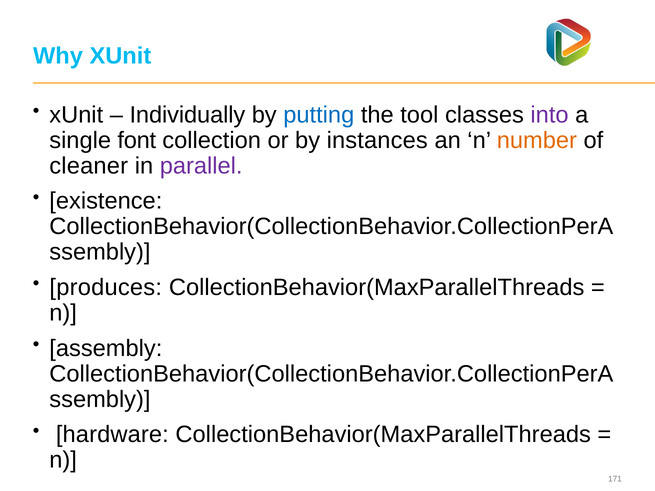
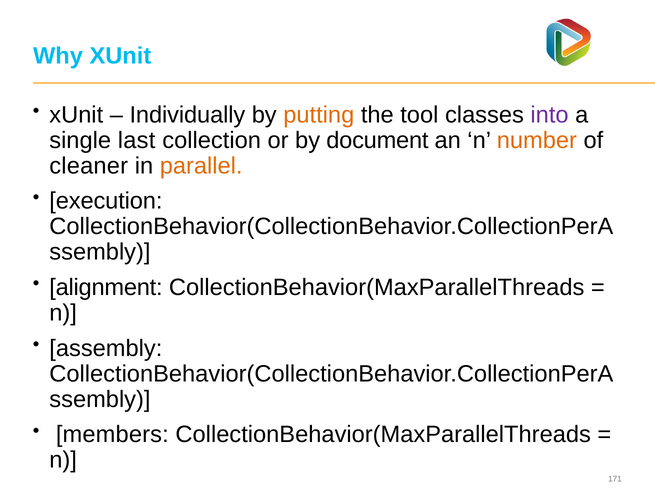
putting colour: blue -> orange
font: font -> last
instances: instances -> document
parallel colour: purple -> orange
existence: existence -> execution
produces: produces -> alignment
hardware: hardware -> members
